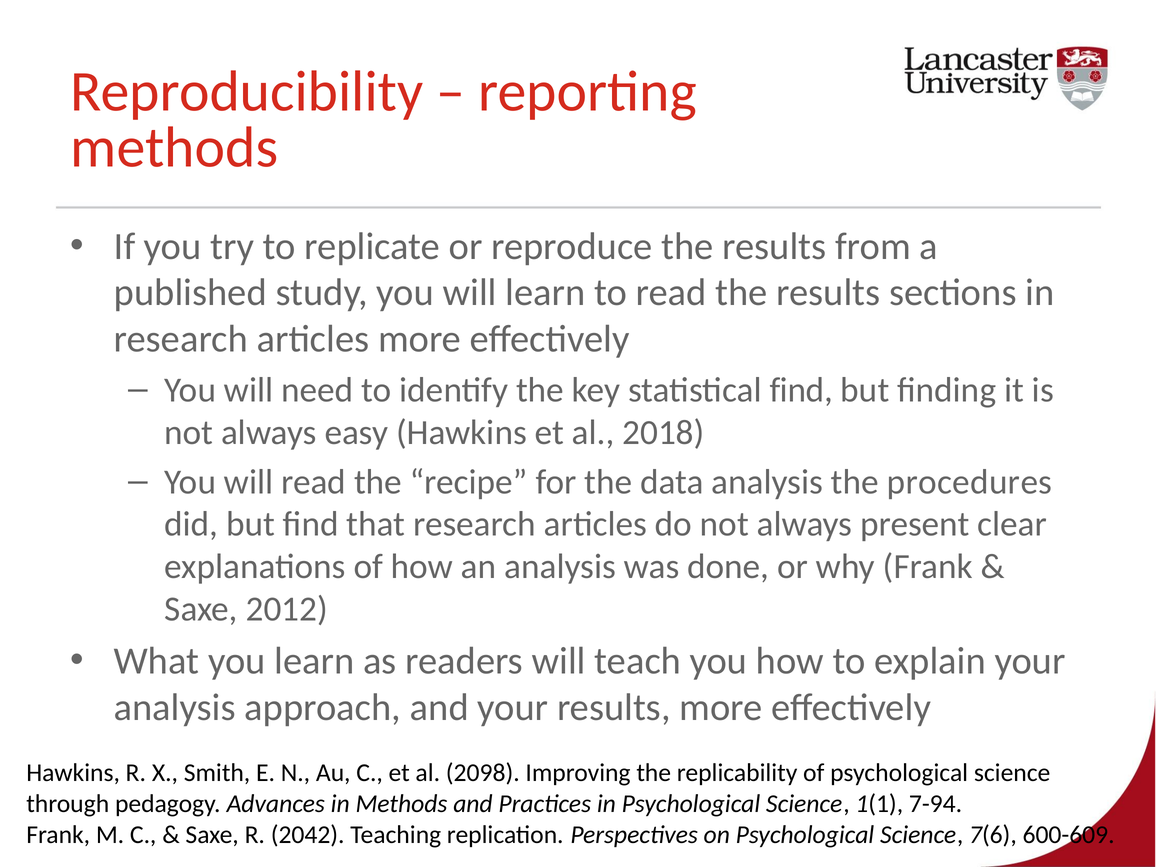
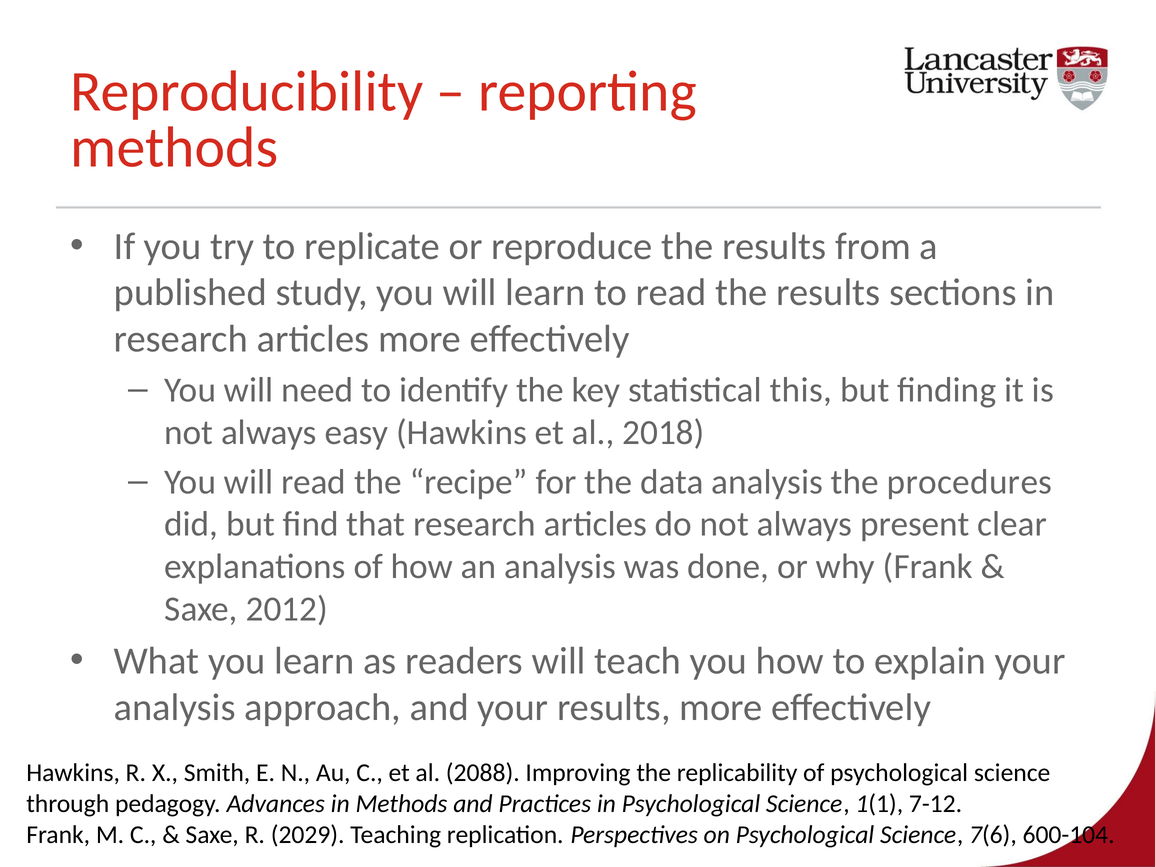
statistical find: find -> this
2098: 2098 -> 2088
7-94: 7-94 -> 7-12
2042: 2042 -> 2029
600-609: 600-609 -> 600-104
